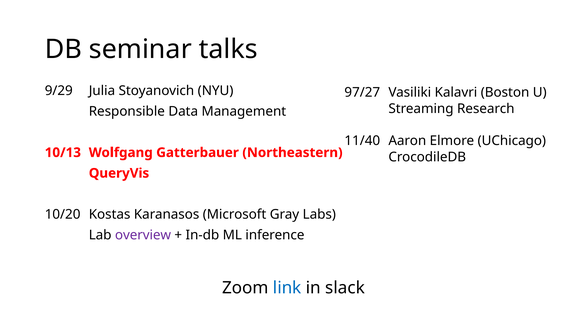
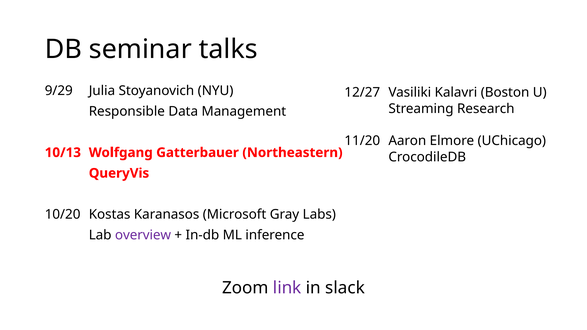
97/27: 97/27 -> 12/27
11/40: 11/40 -> 11/20
link colour: blue -> purple
